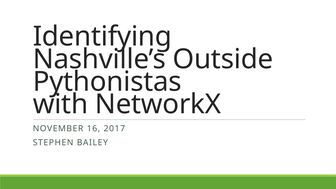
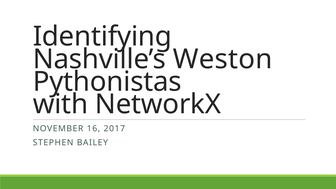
Outside: Outside -> Weston
